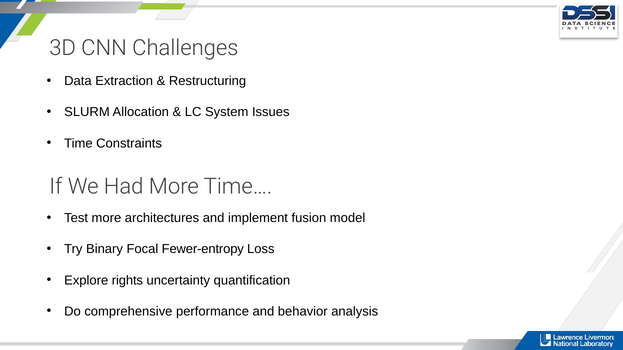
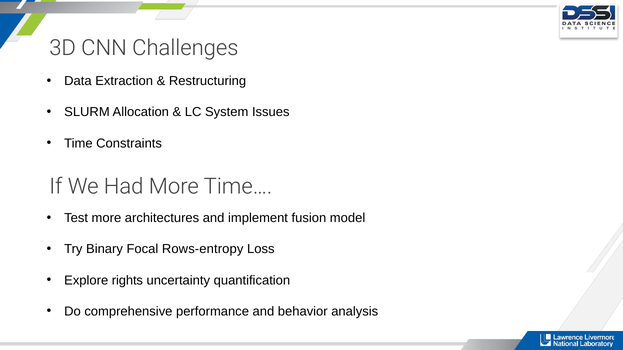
Fewer-entropy: Fewer-entropy -> Rows-entropy
